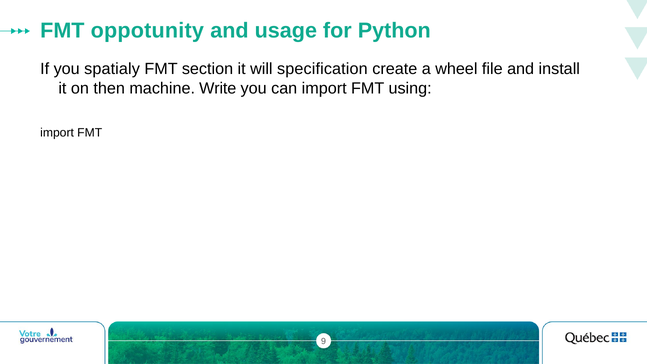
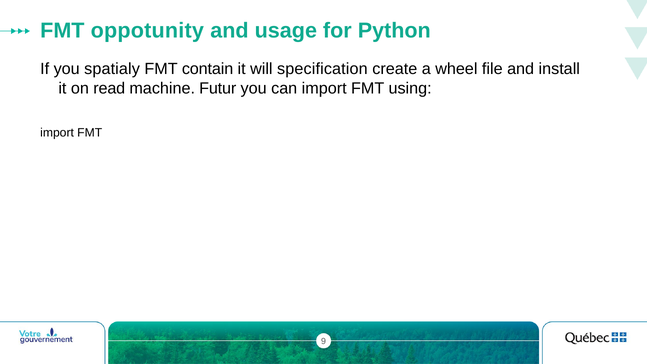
section: section -> contain
then: then -> read
Write: Write -> Futur
